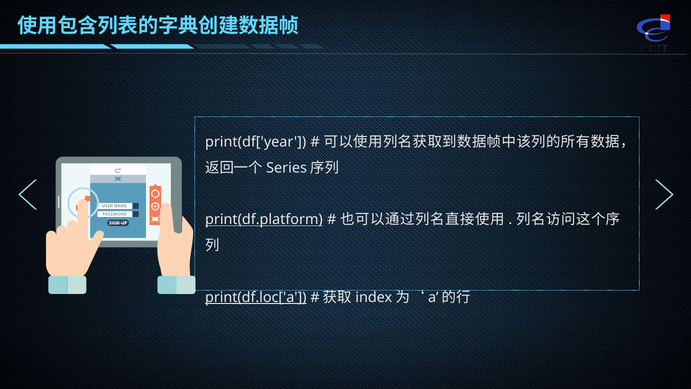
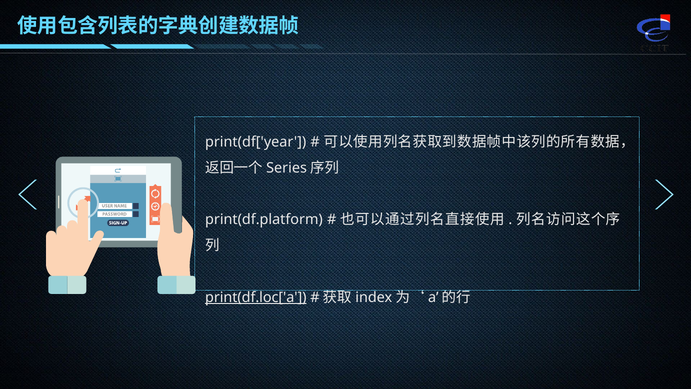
print(df.platform underline: present -> none
